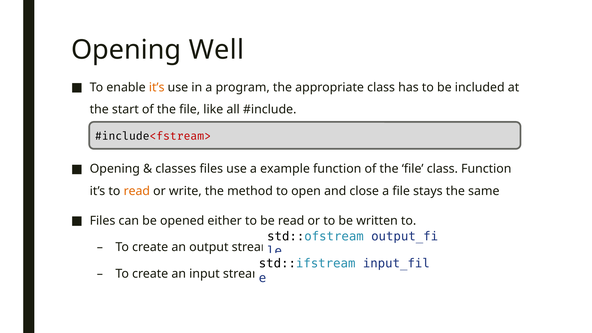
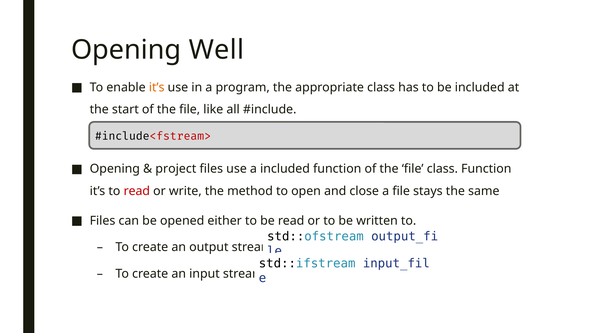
classes: classes -> project
a example: example -> included
read at (137, 191) colour: orange -> red
